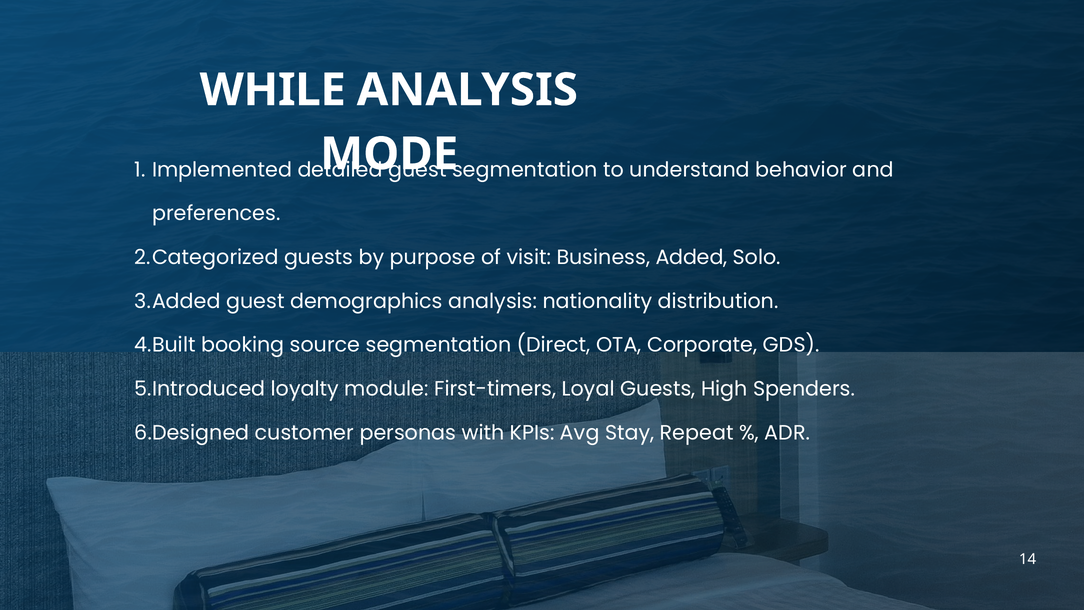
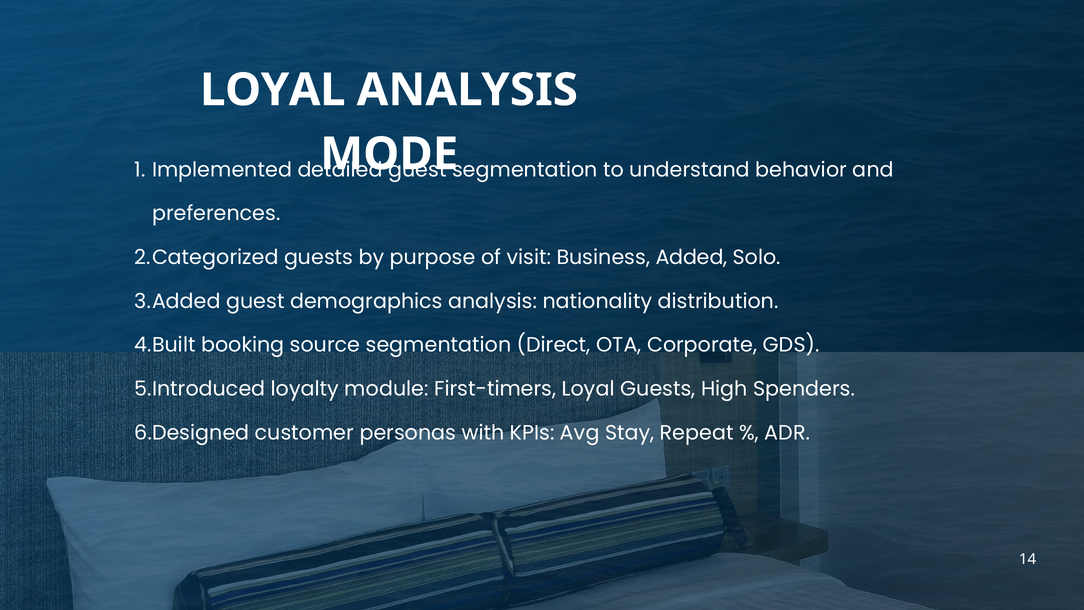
WHILE at (273, 90): WHILE -> LOYAL
